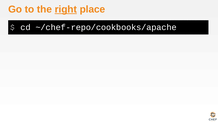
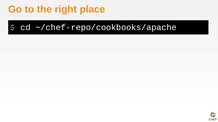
right underline: present -> none
